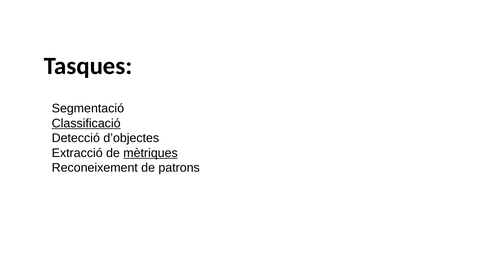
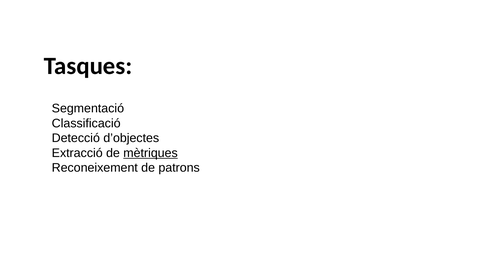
Classificació underline: present -> none
